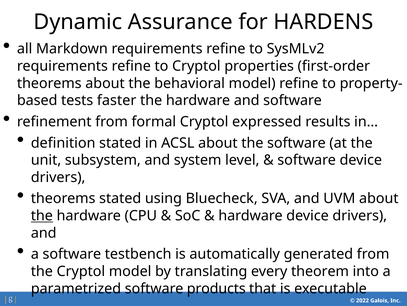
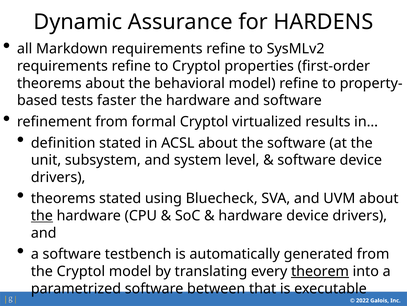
expressed: expressed -> virtualized
theorem underline: none -> present
products: products -> between
